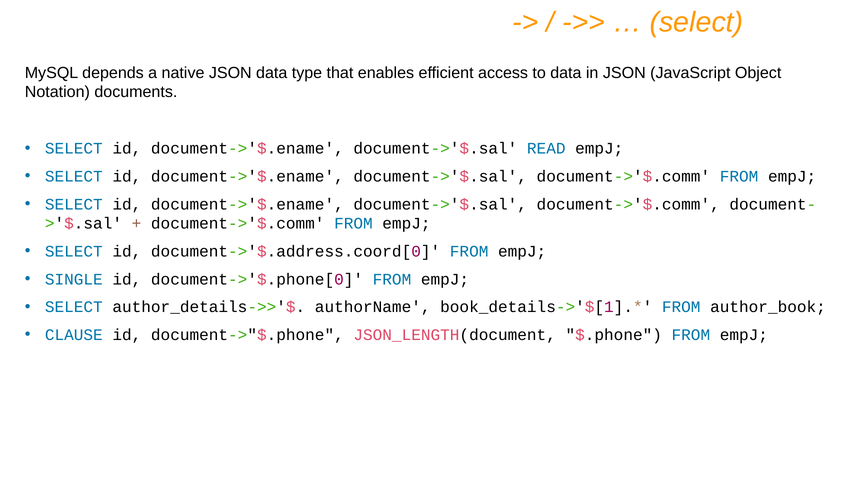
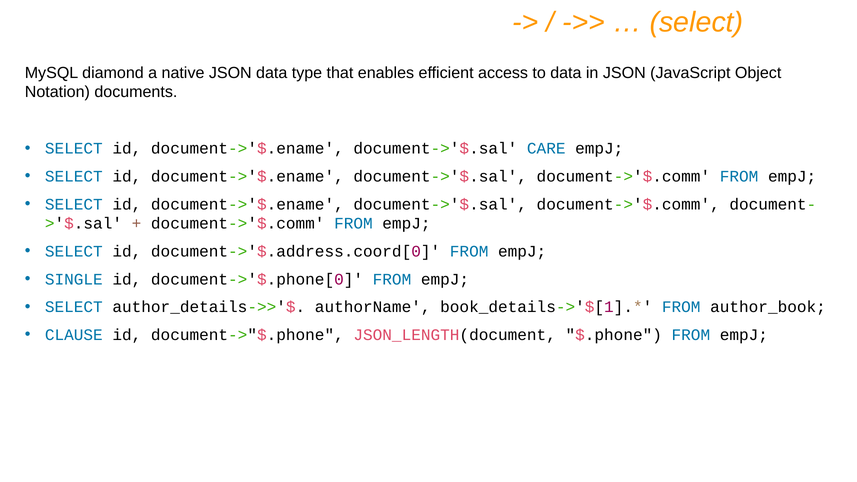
depends: depends -> diamond
READ: READ -> CARE
